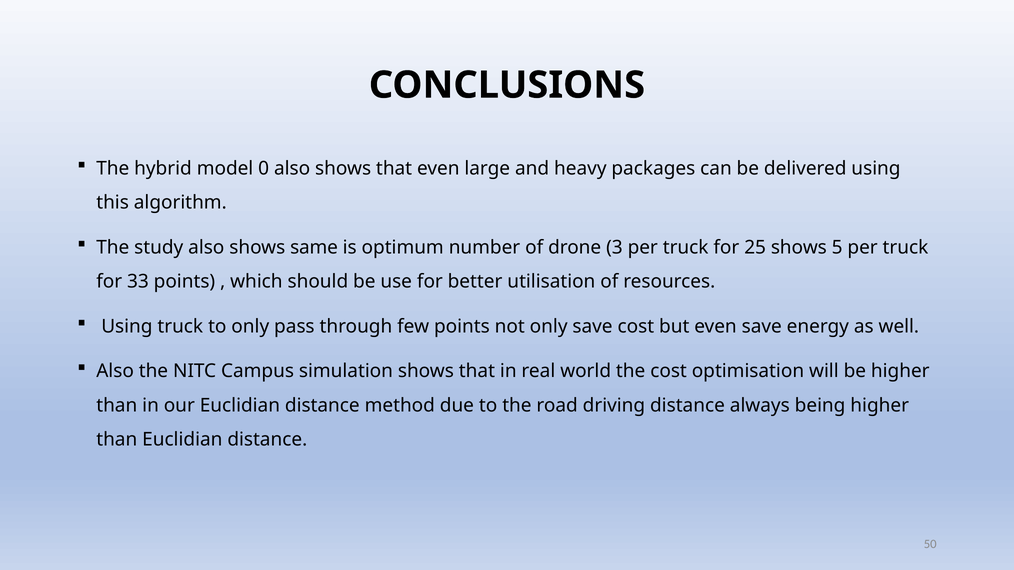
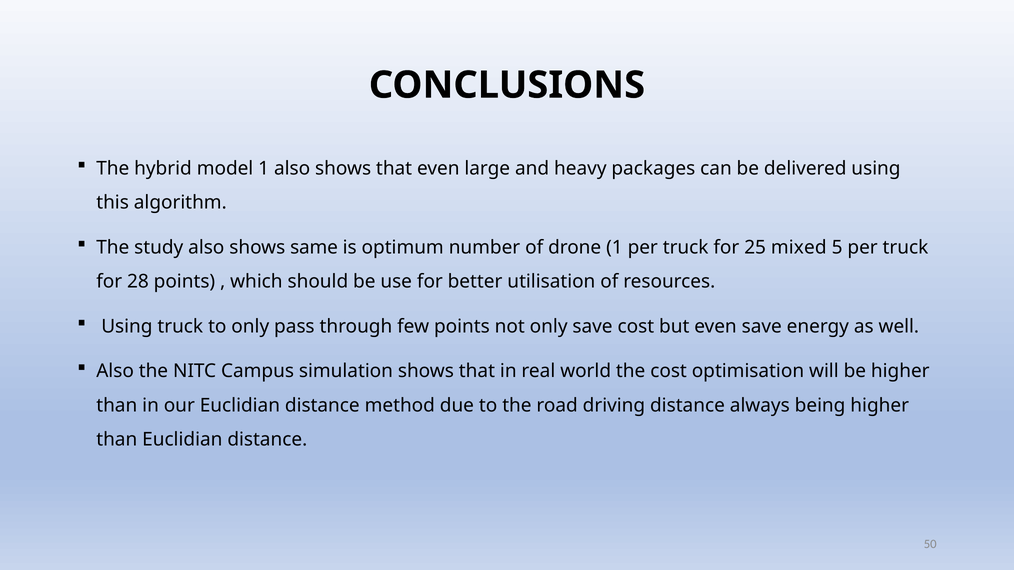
model 0: 0 -> 1
drone 3: 3 -> 1
25 shows: shows -> mixed
33: 33 -> 28
